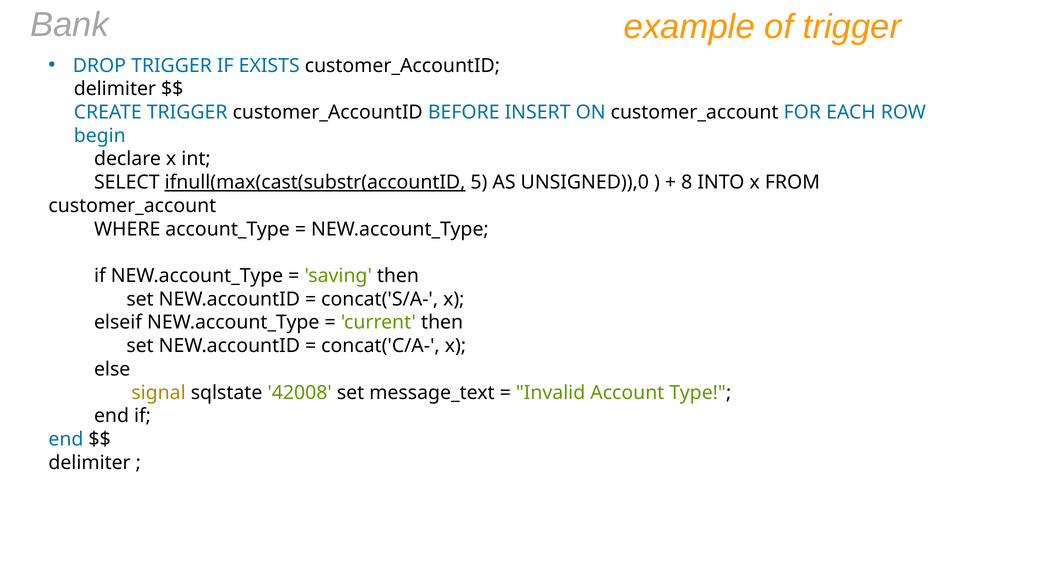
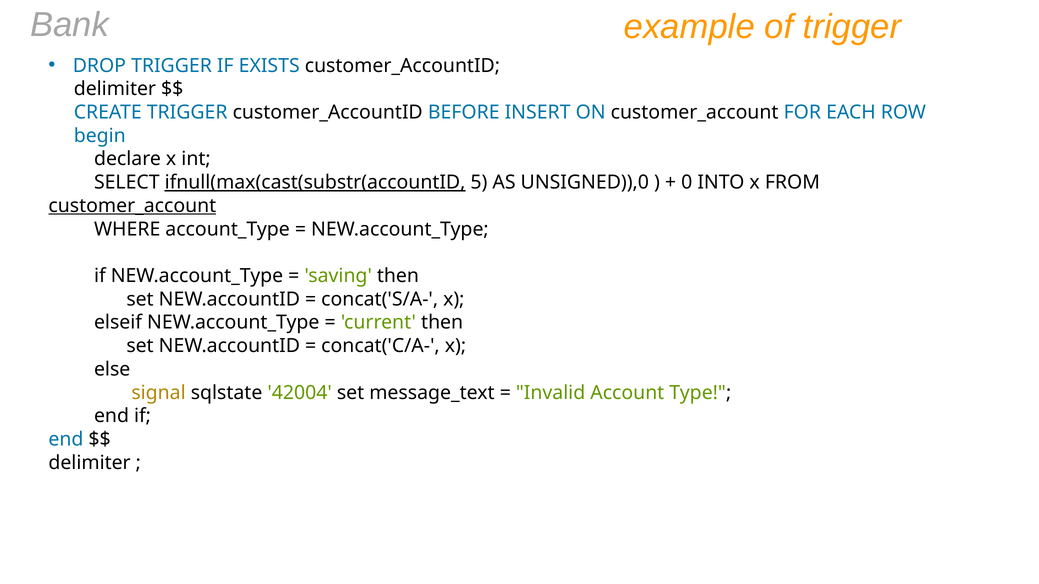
8: 8 -> 0
customer_account at (132, 206) underline: none -> present
42008: 42008 -> 42004
